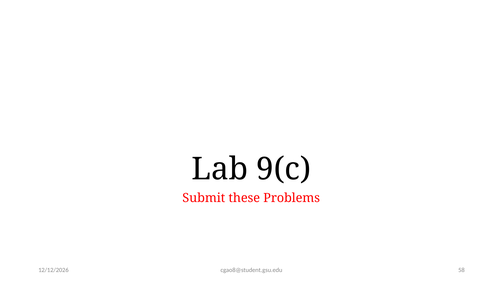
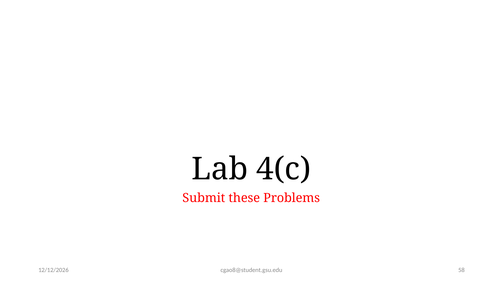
9(c: 9(c -> 4(c
